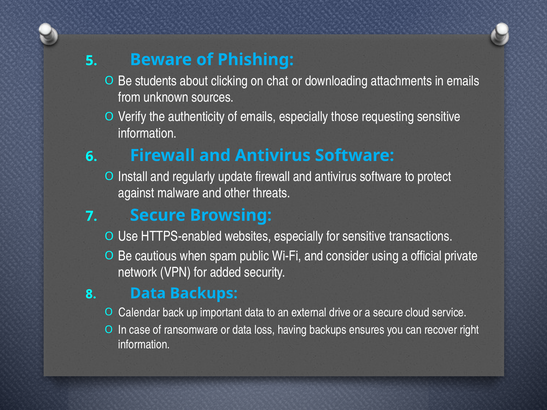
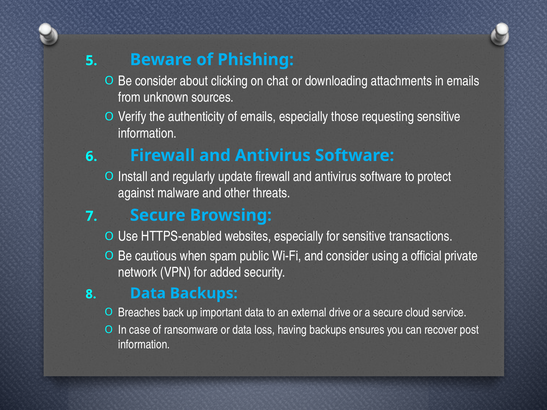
Be students: students -> consider
Calendar: Calendar -> Breaches
right: right -> post
